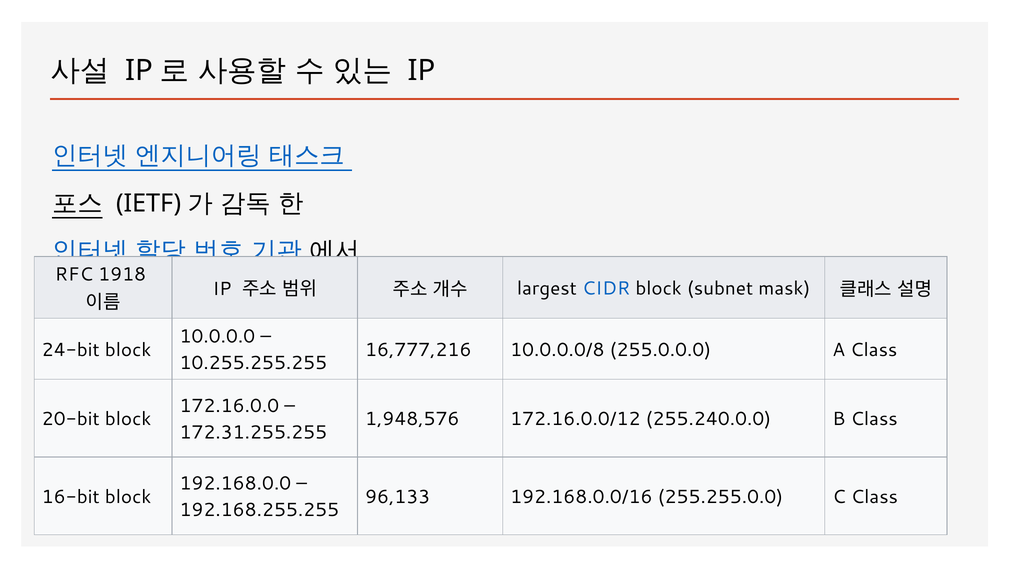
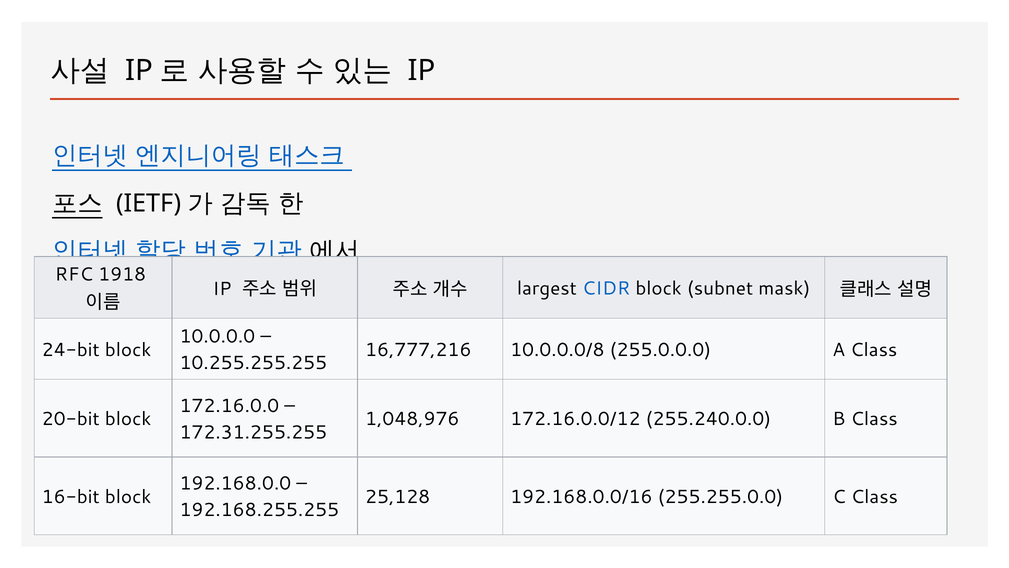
1,948,576: 1,948,576 -> 1,048,976
96,133: 96,133 -> 25,128
